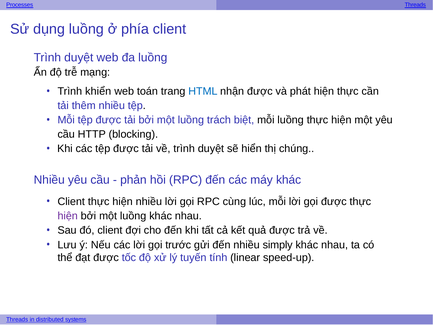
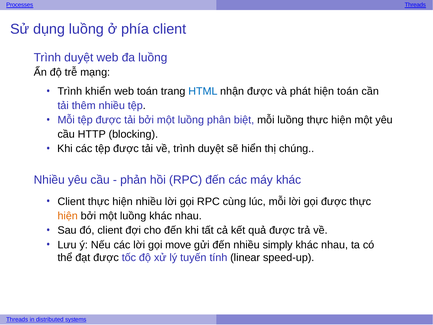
hiện thực: thực -> toán
trách: trách -> phân
hiện at (68, 216) colour: purple -> orange
trước: trước -> move
